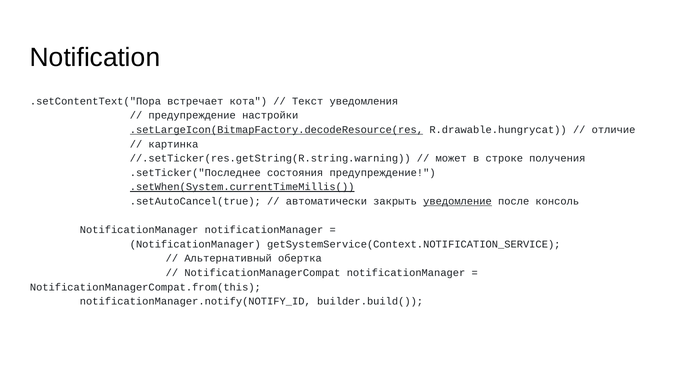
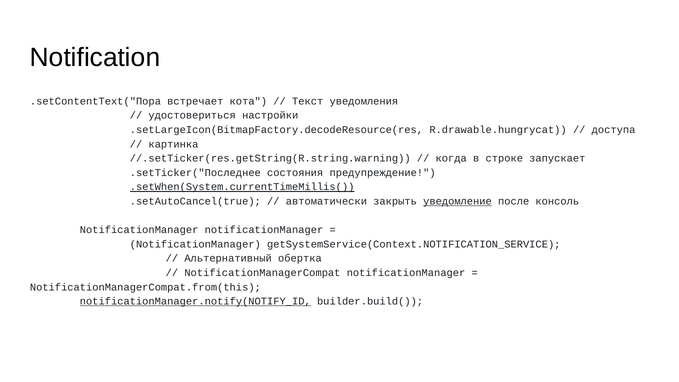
предупреждение at (192, 115): предупреждение -> удостовериться
.setLargeIcon(BitmapFactory.decodeResource(res underline: present -> none
отличие: отличие -> доступа
может: может -> когда
получения: получения -> запускает
notificationManager.notify(NOTIFY_ID underline: none -> present
